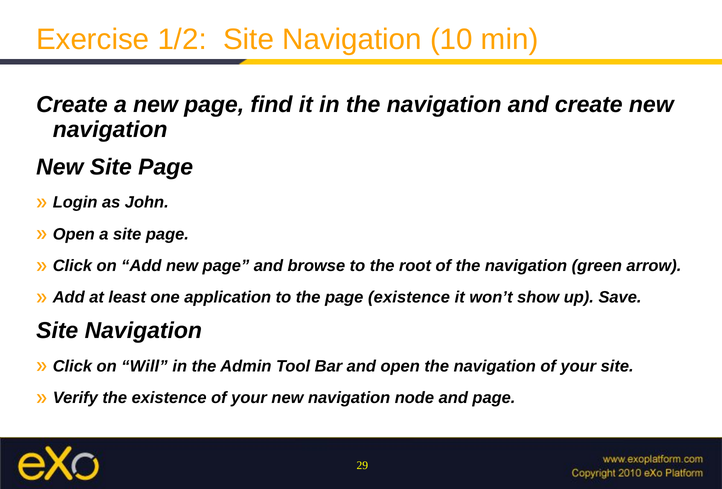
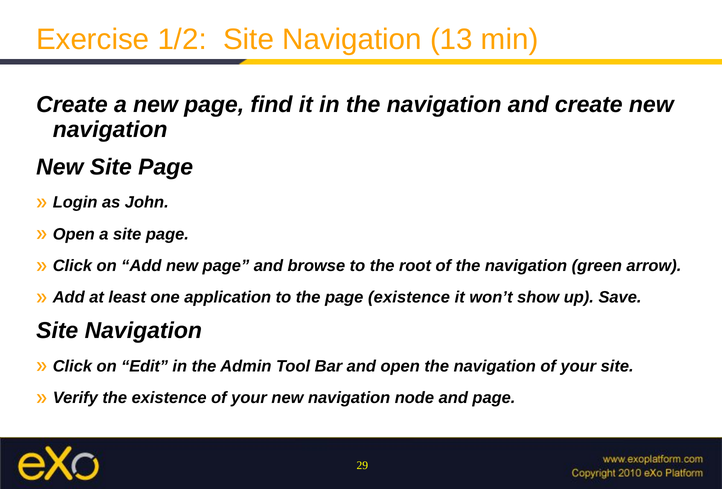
10: 10 -> 13
Will: Will -> Edit
